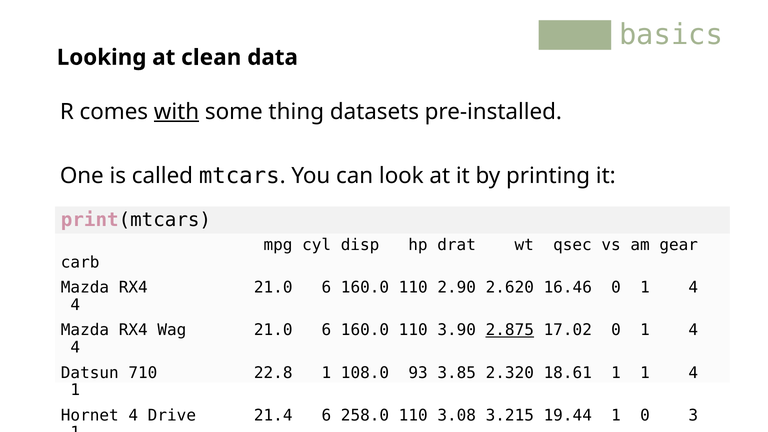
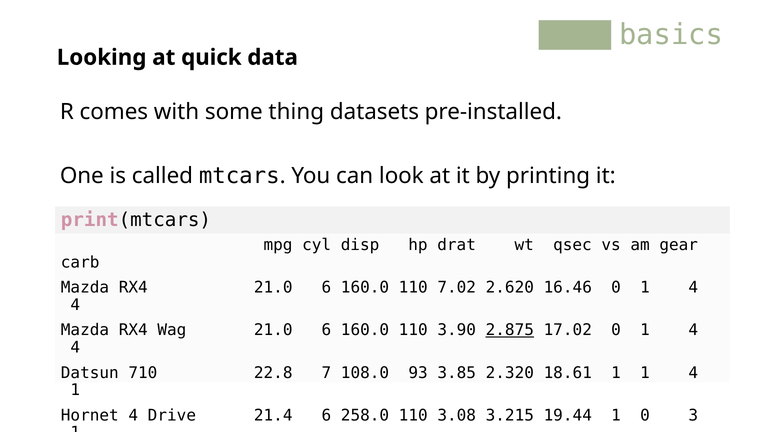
clean: clean -> quick
with underline: present -> none
2.90: 2.90 -> 7.02
22.8 1: 1 -> 7
